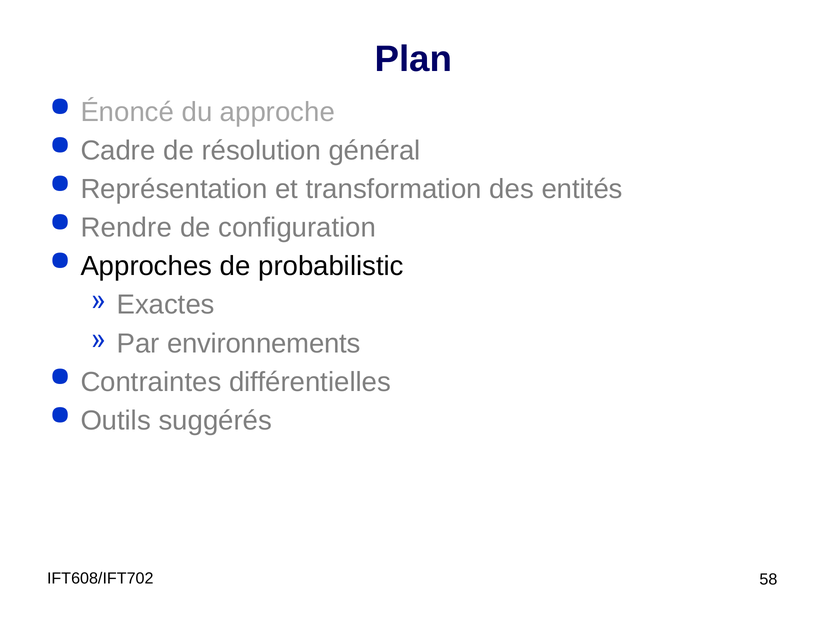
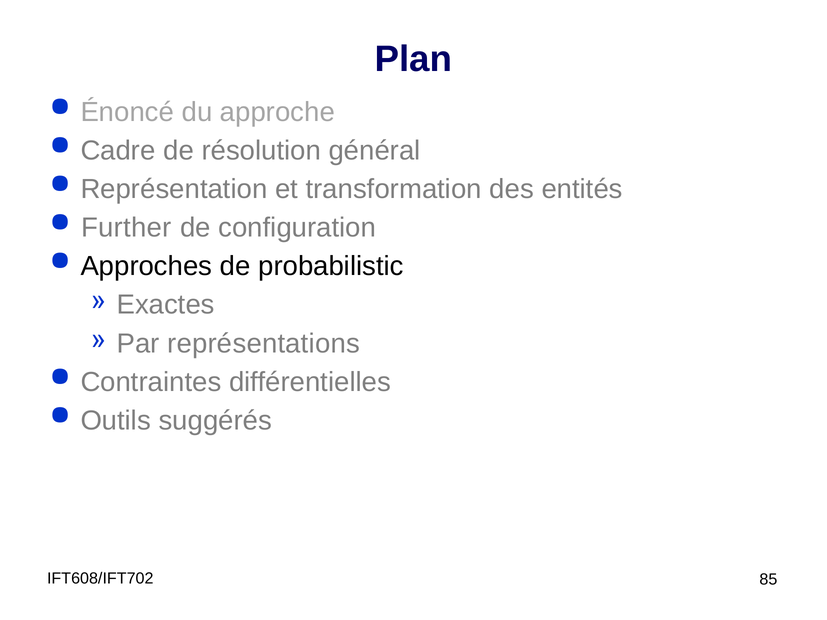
Rendre: Rendre -> Further
environnements: environnements -> représentations
58: 58 -> 85
